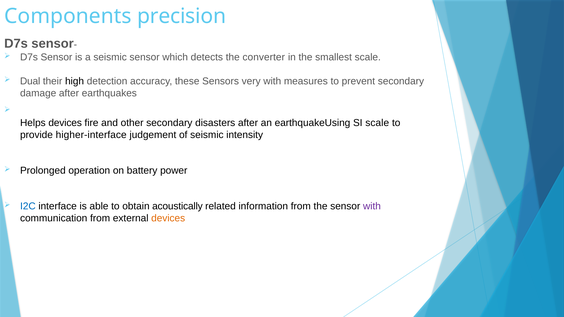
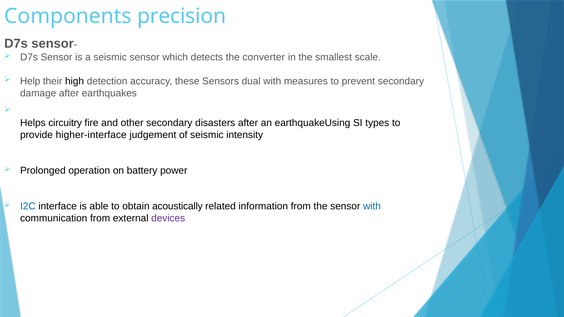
Dual: Dual -> Help
very: very -> dual
Helps devices: devices -> circuitry
SI scale: scale -> types
with at (372, 207) colour: purple -> blue
devices at (168, 219) colour: orange -> purple
